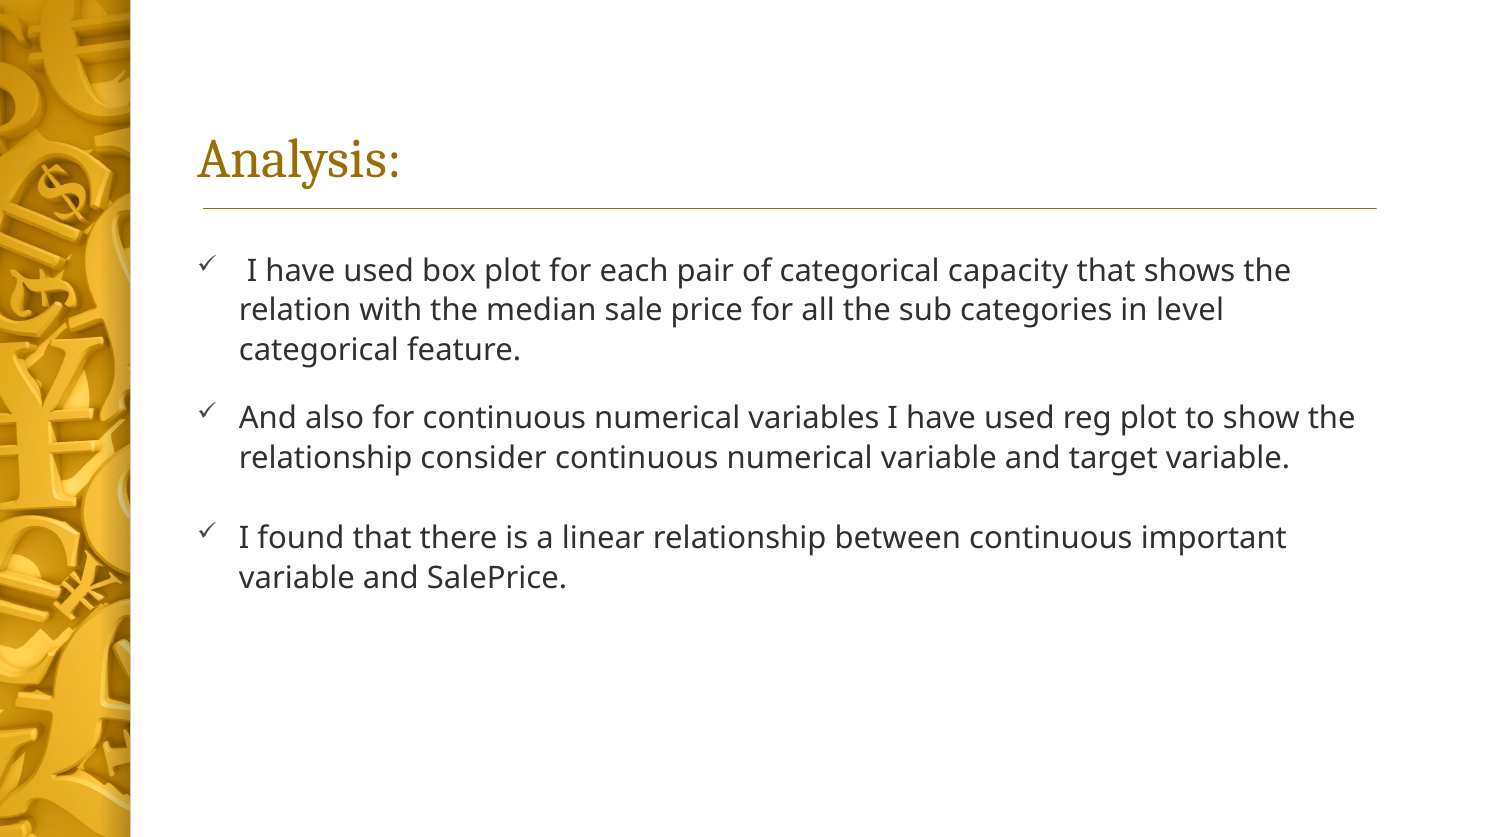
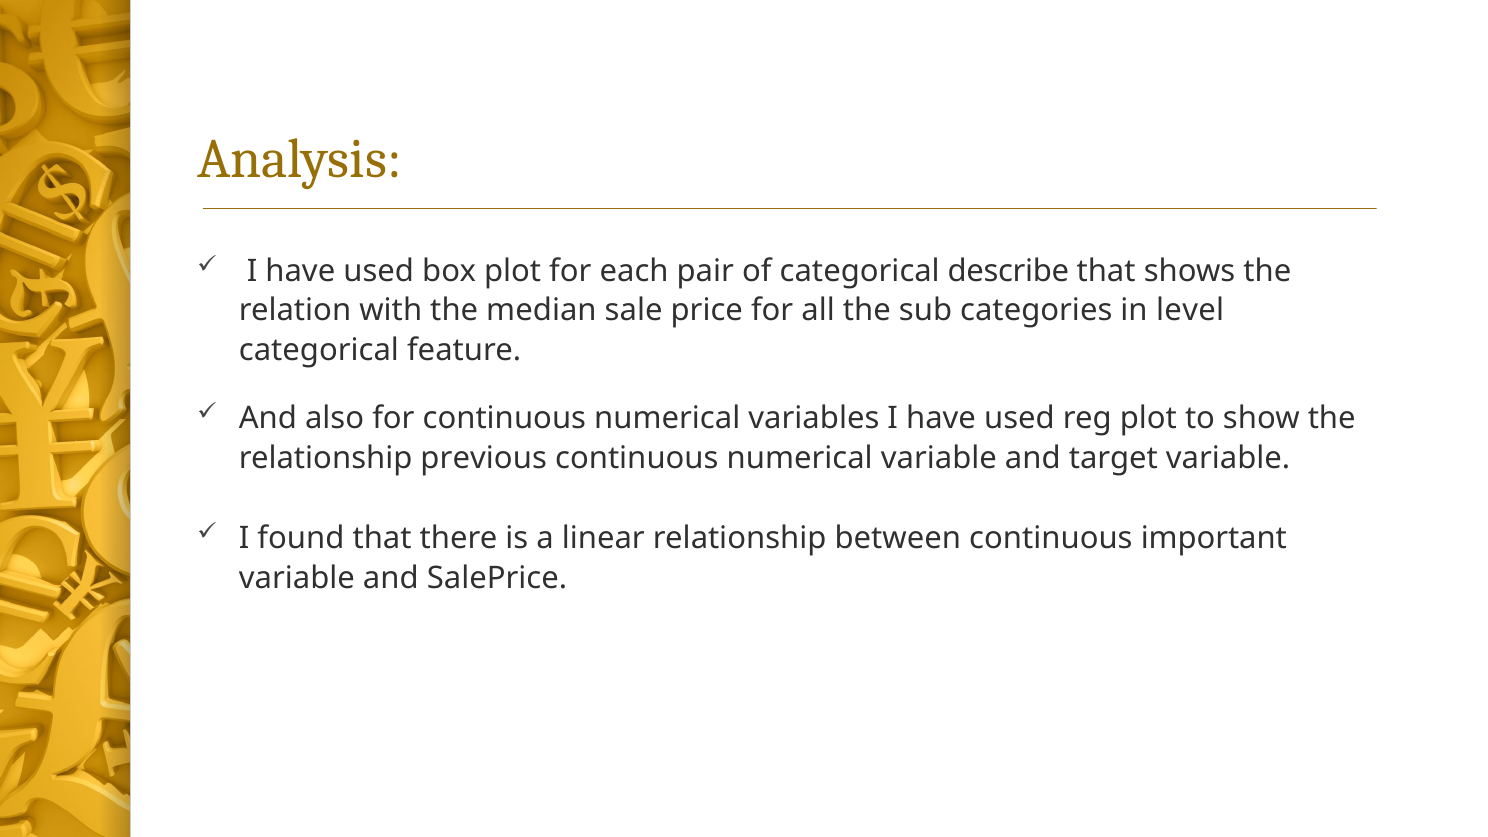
capacity: capacity -> describe
consider: consider -> previous
